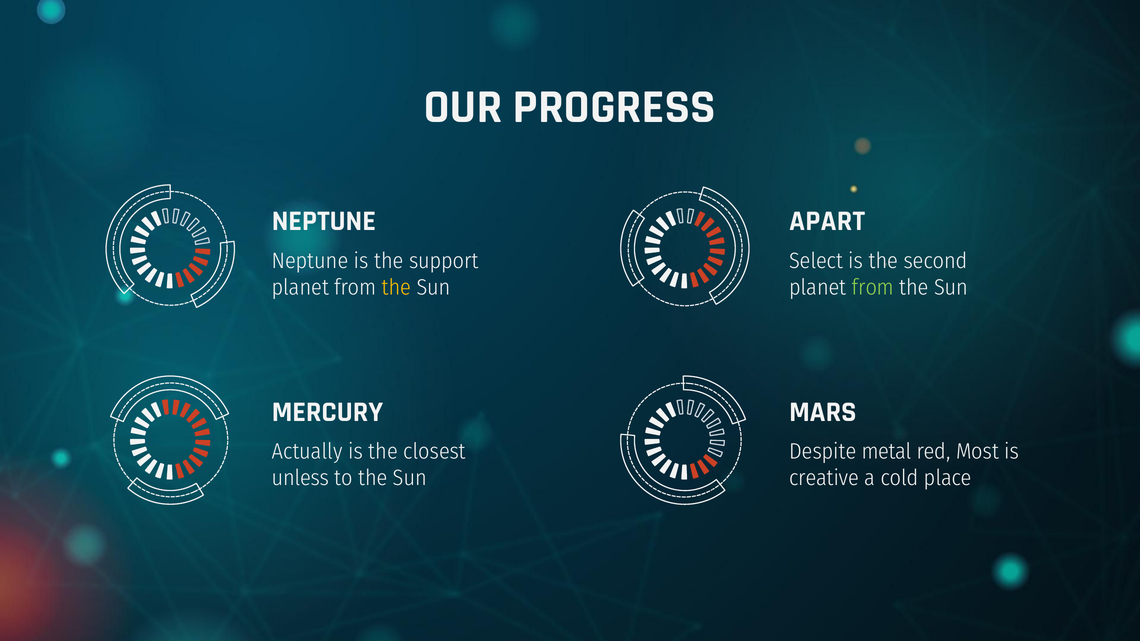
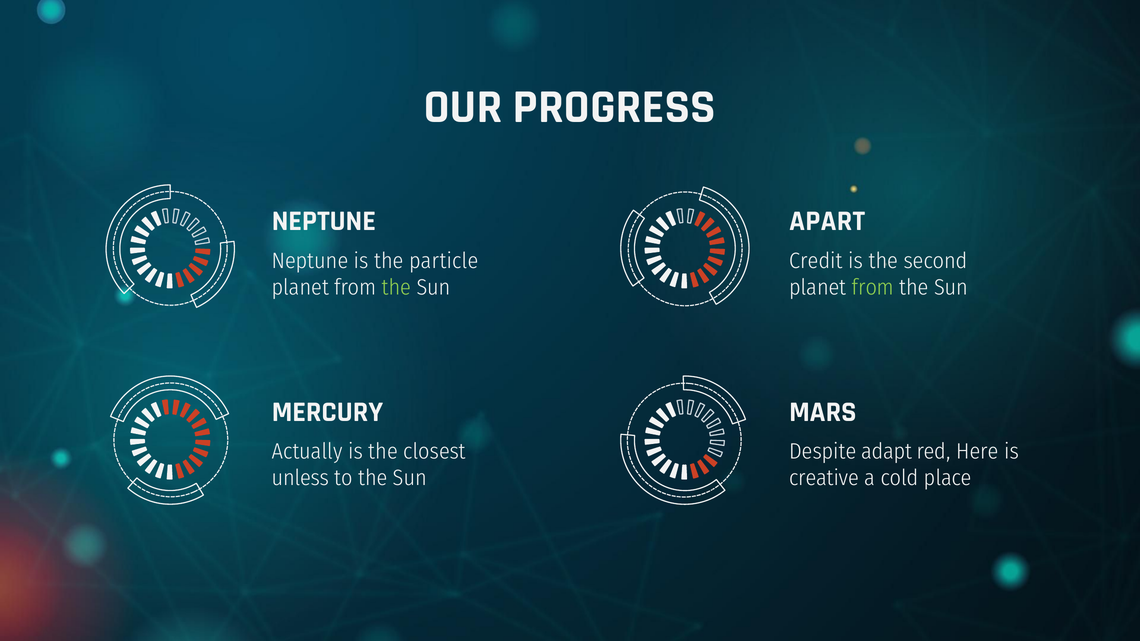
support: support -> particle
Select: Select -> Credit
the at (396, 287) colour: yellow -> light green
metal: metal -> adapt
Most: Most -> Here
